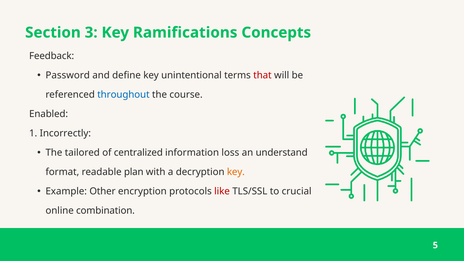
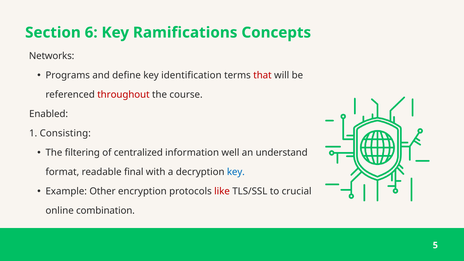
3: 3 -> 6
Feedback: Feedback -> Networks
Password: Password -> Programs
unintentional: unintentional -> identification
throughout colour: blue -> red
Incorrectly: Incorrectly -> Consisting
tailored: tailored -> filtering
loss: loss -> well
plan: plan -> final
key at (236, 172) colour: orange -> blue
